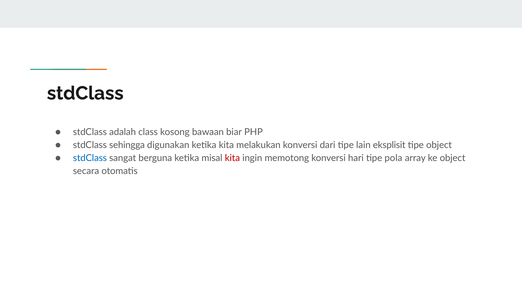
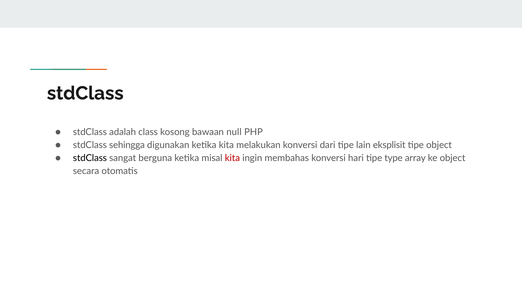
biar: biar -> null
stdClass at (90, 158) colour: blue -> black
memotong: memotong -> membahas
pola: pola -> type
